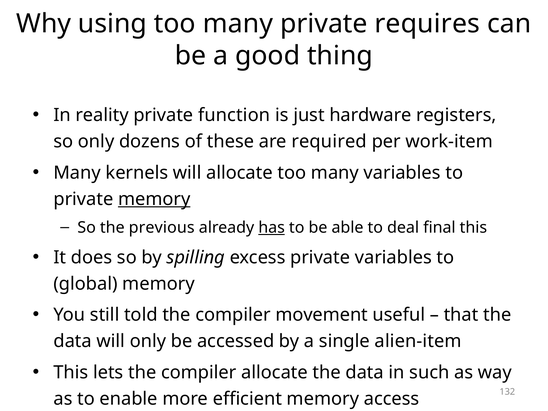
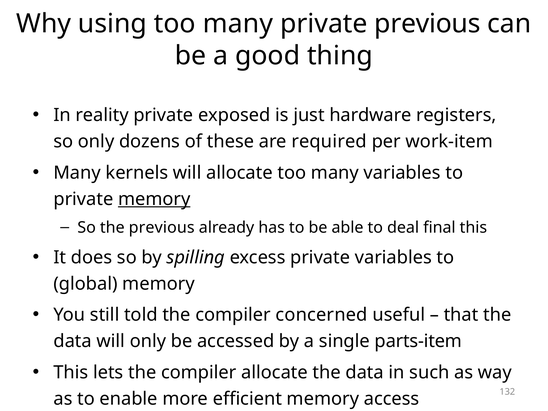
private requires: requires -> previous
function: function -> exposed
has underline: present -> none
movement: movement -> concerned
alien-item: alien-item -> parts-item
